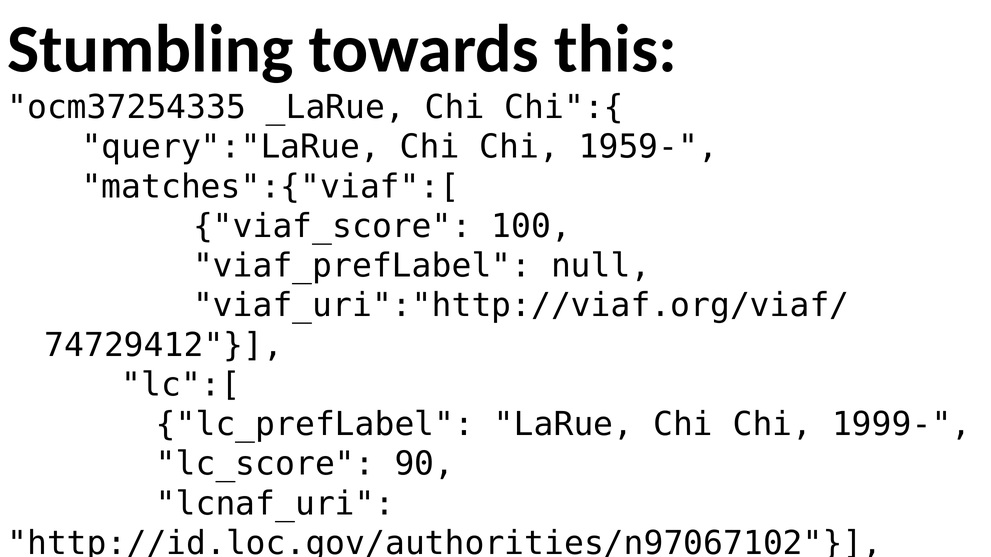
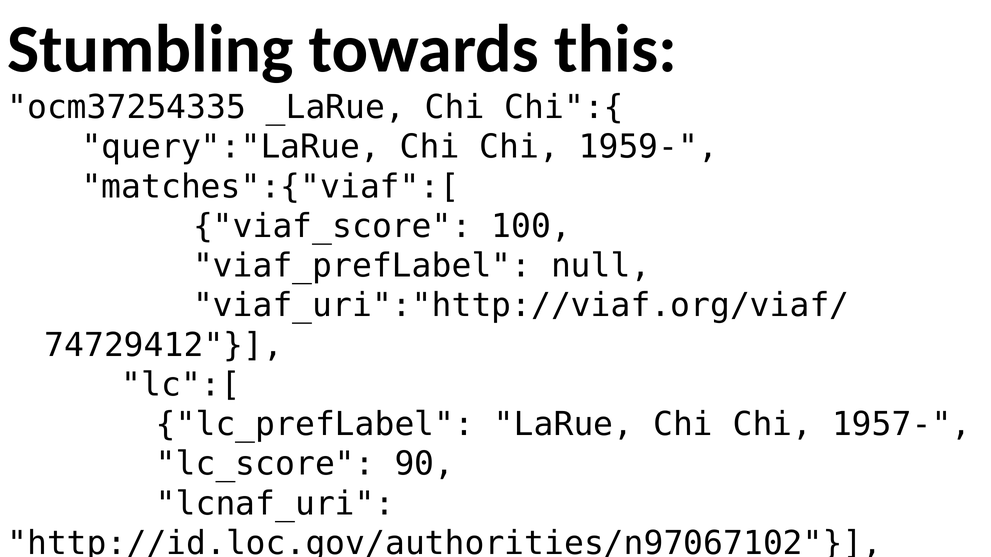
1999-: 1999- -> 1957-
